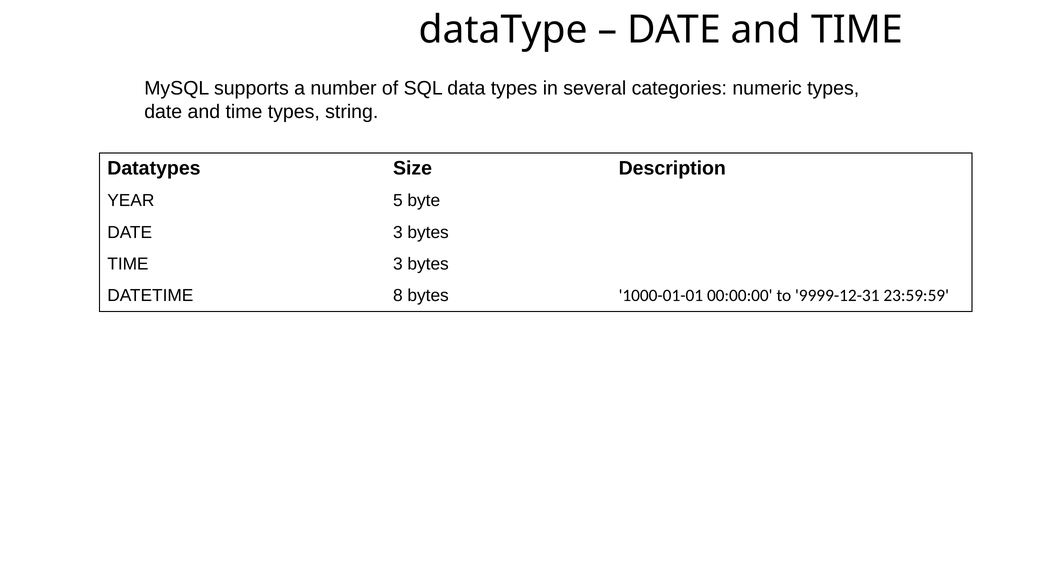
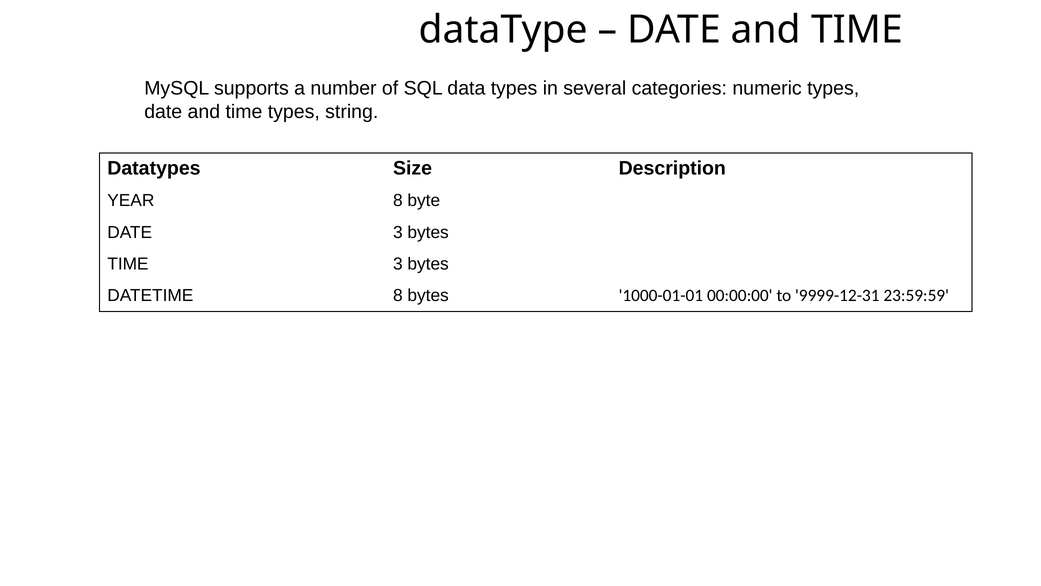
YEAR 5: 5 -> 8
